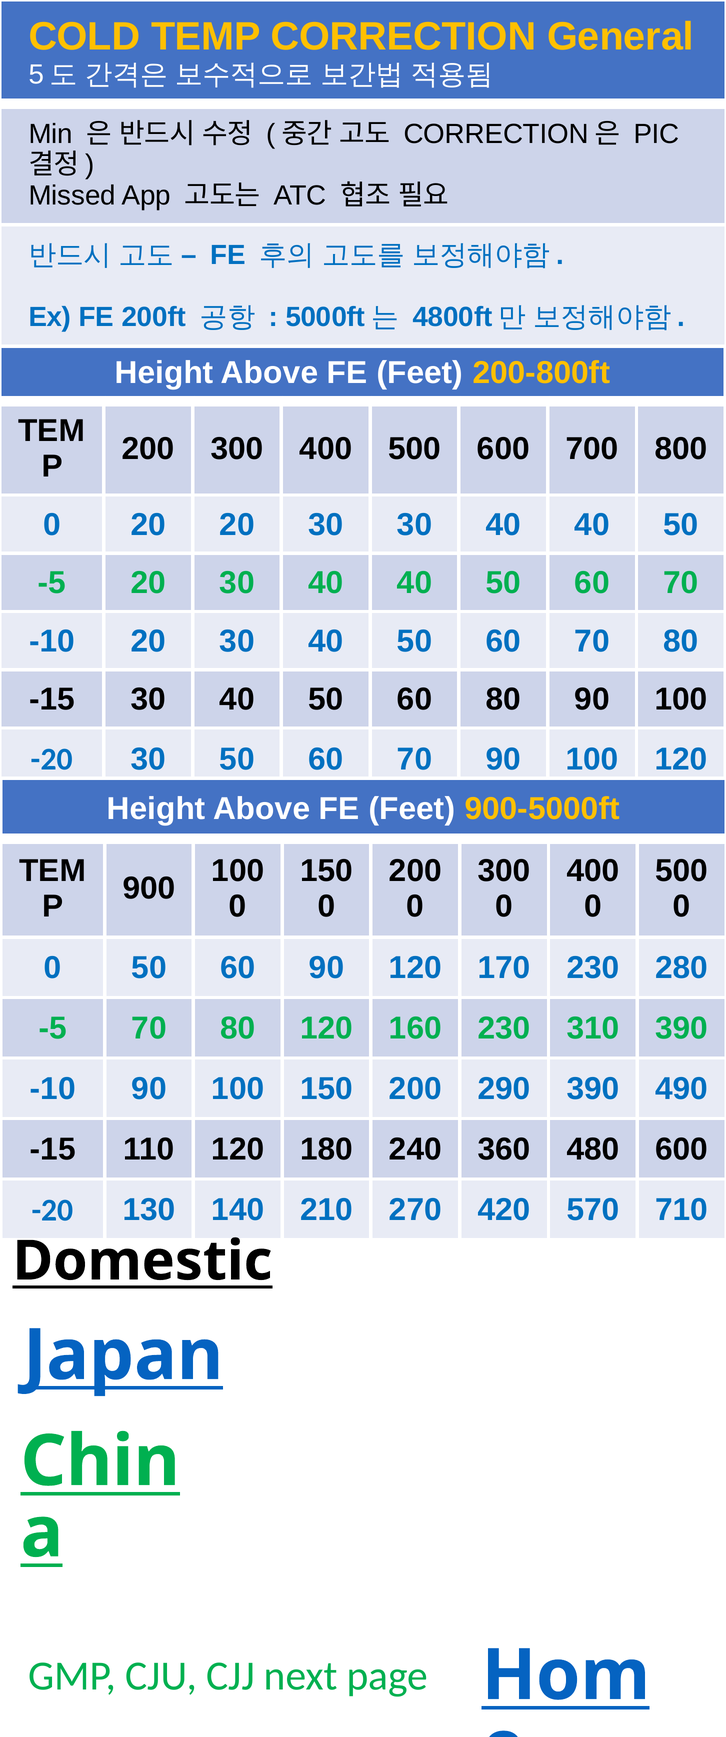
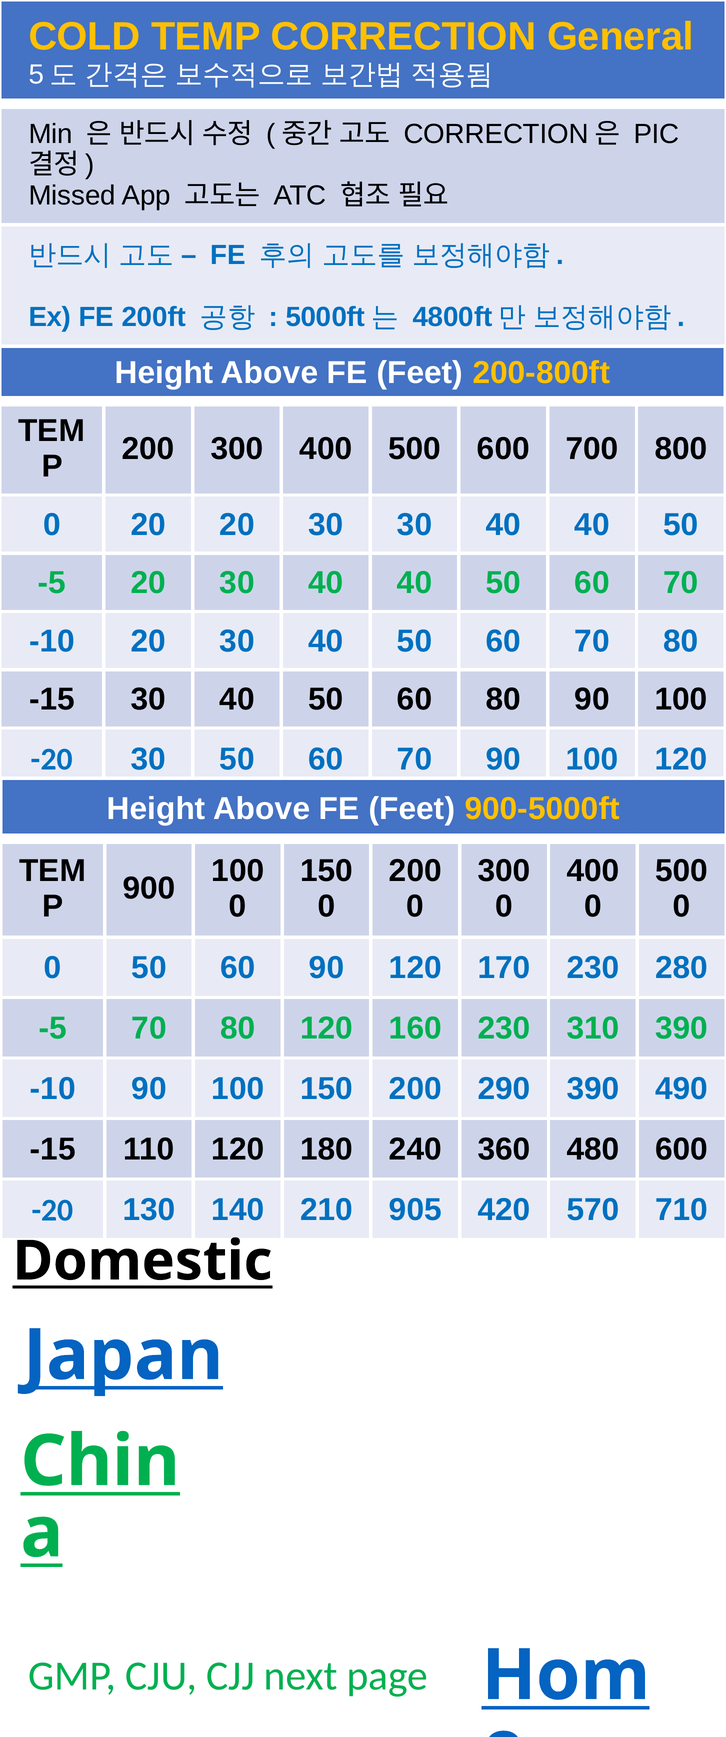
270: 270 -> 905
